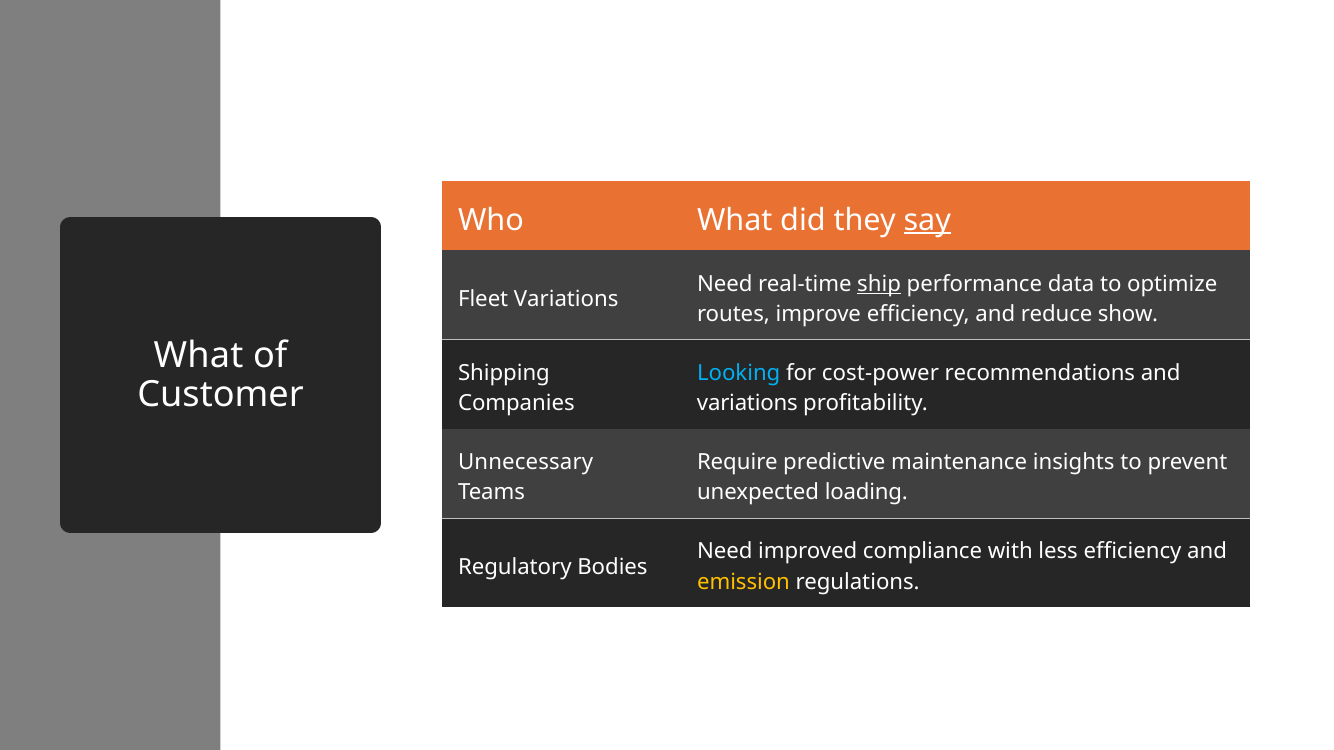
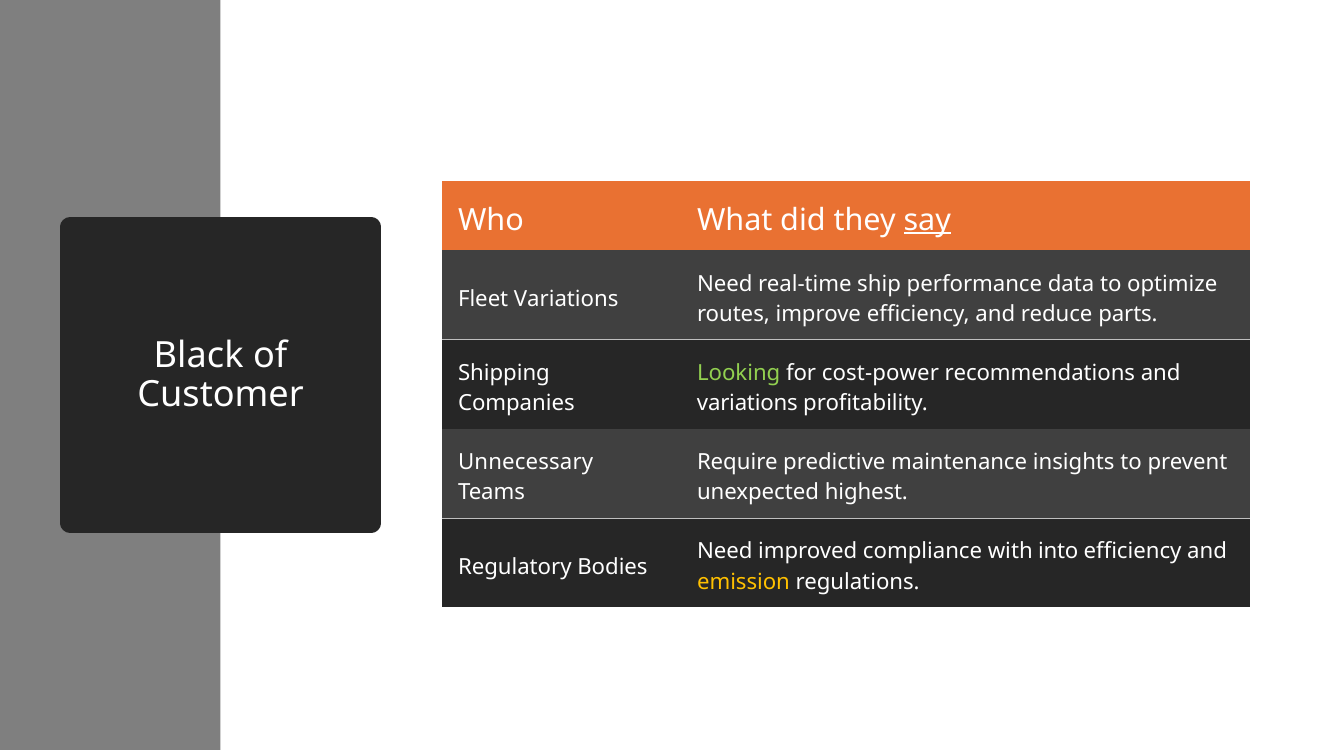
ship underline: present -> none
show: show -> parts
What at (199, 355): What -> Black
Looking colour: light blue -> light green
loading: loading -> highest
less: less -> into
